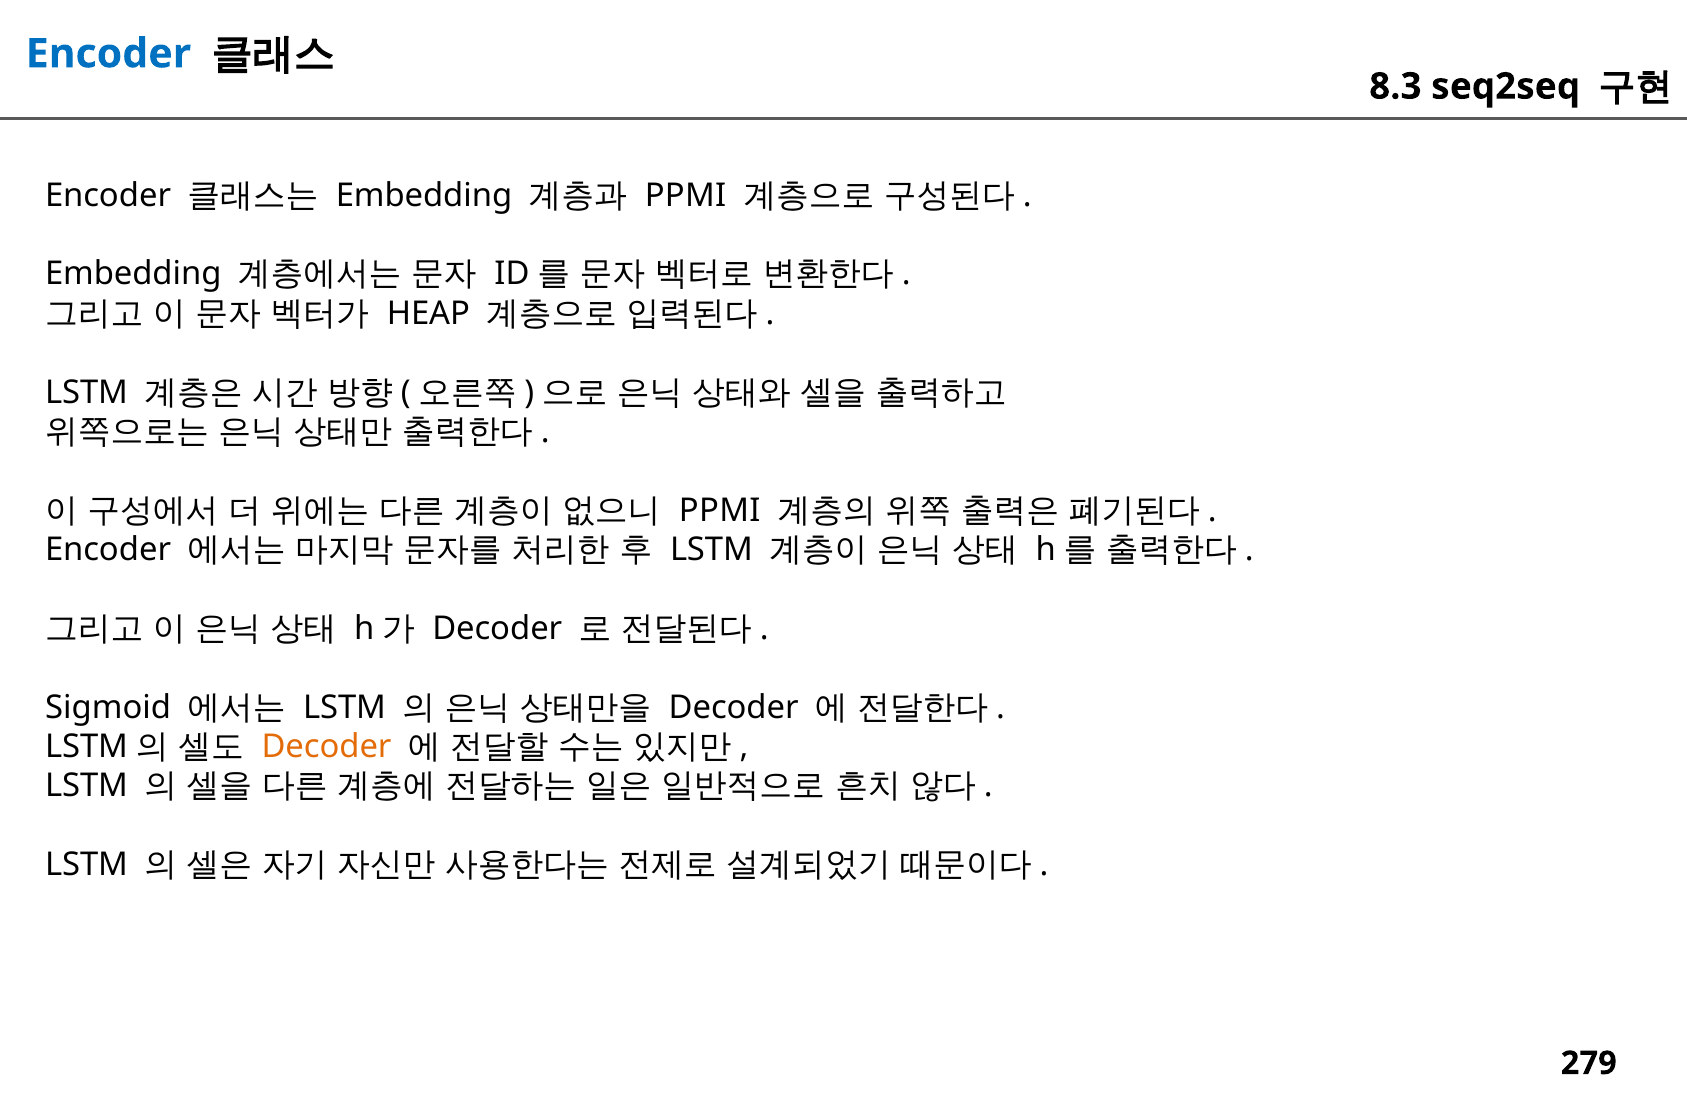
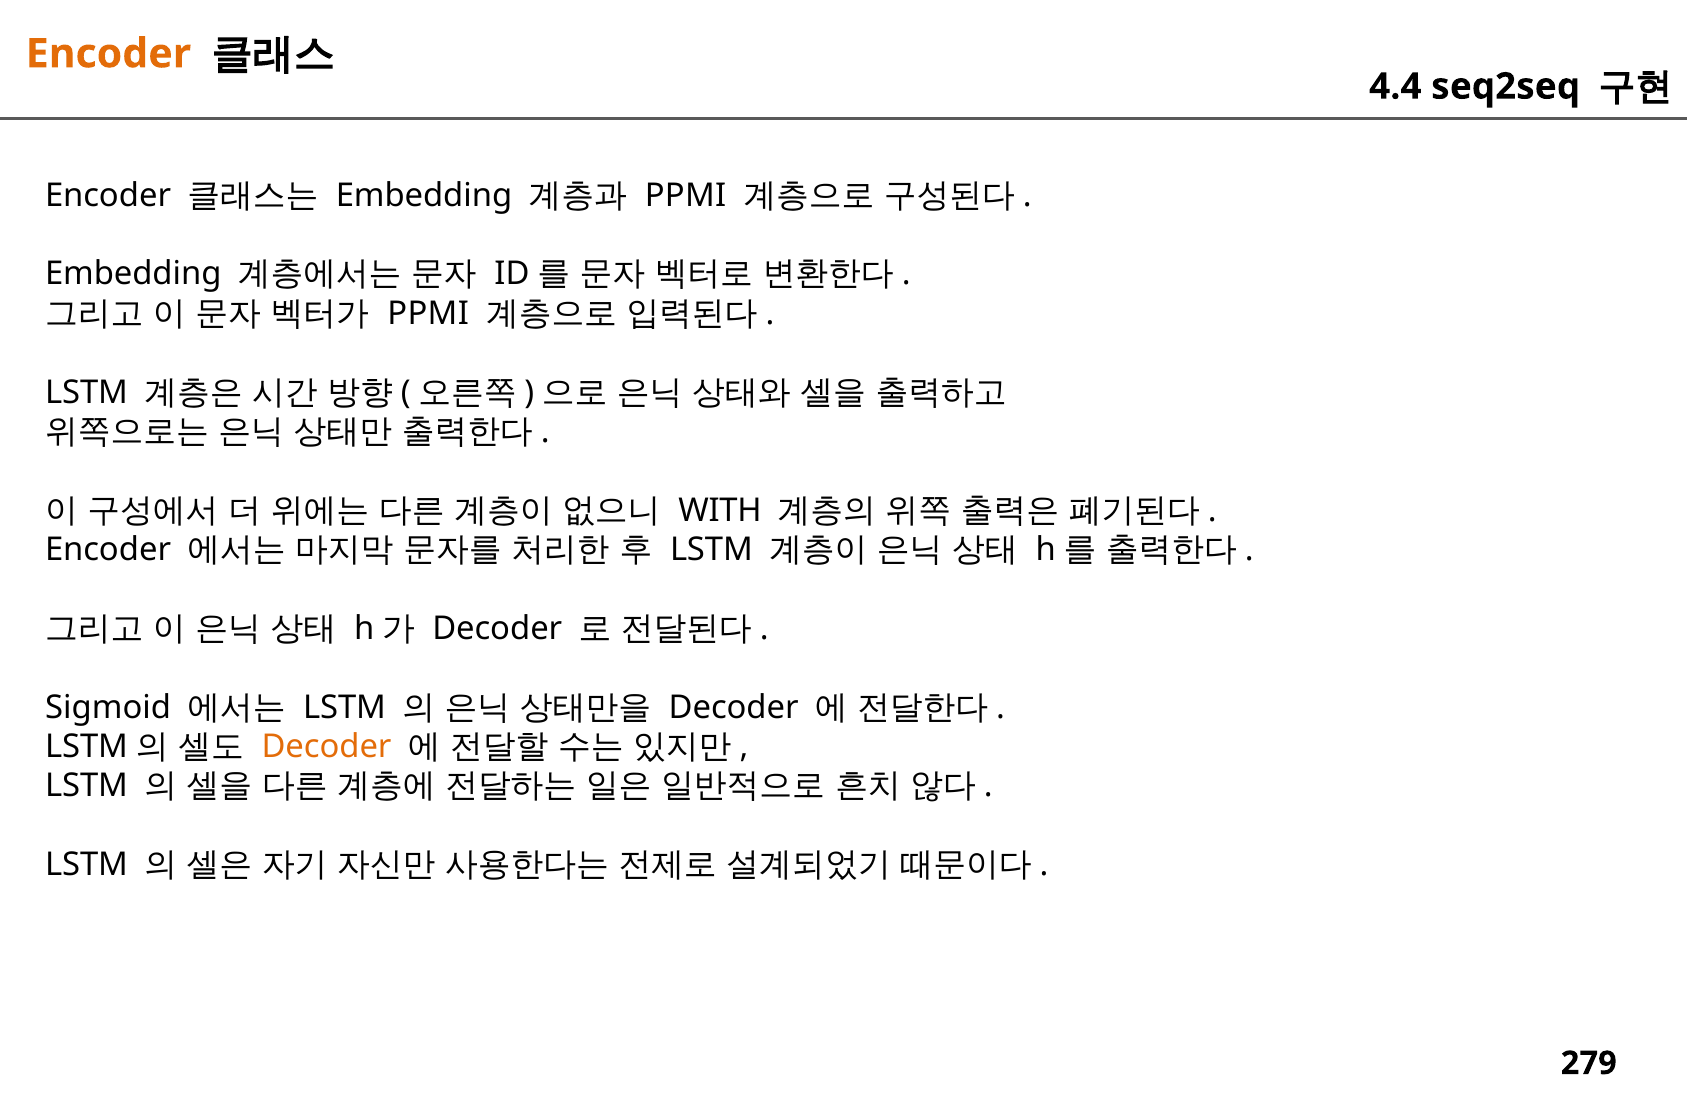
Encoder at (108, 54) colour: blue -> orange
8.3: 8.3 -> 4.4
HEAP at (428, 313): HEAP -> PPMI
PPMI at (720, 510): PPMI -> WITH
